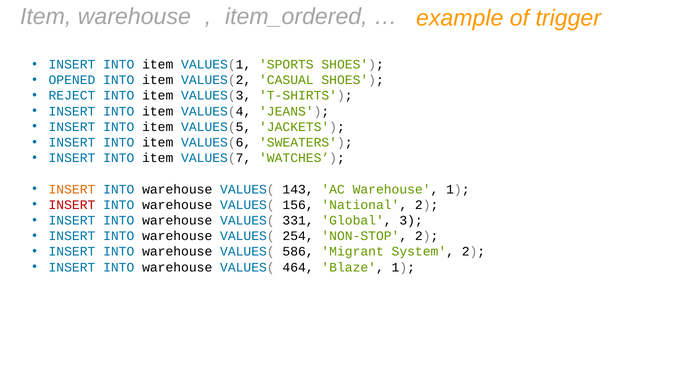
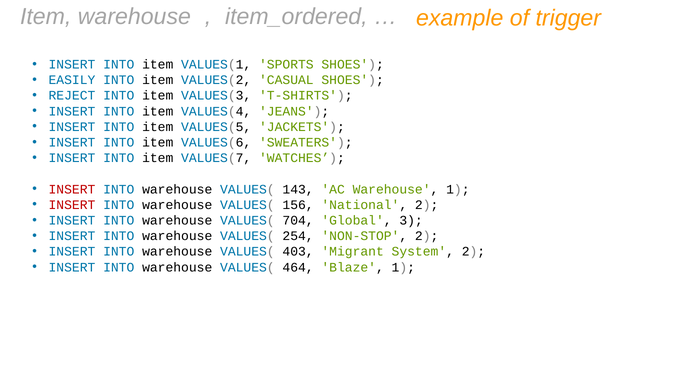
OPENED: OPENED -> EASILY
INSERT at (72, 189) colour: orange -> red
331: 331 -> 704
586: 586 -> 403
